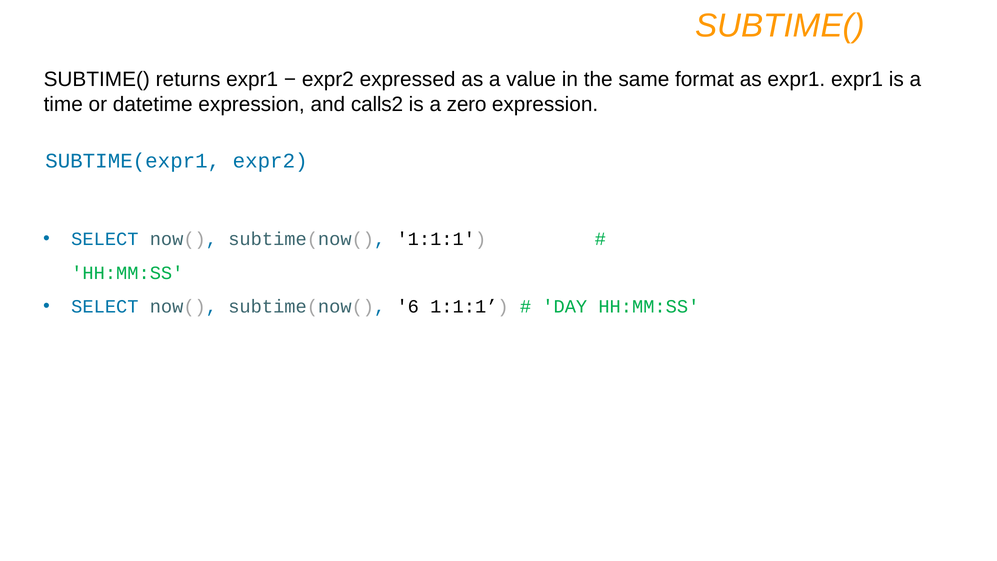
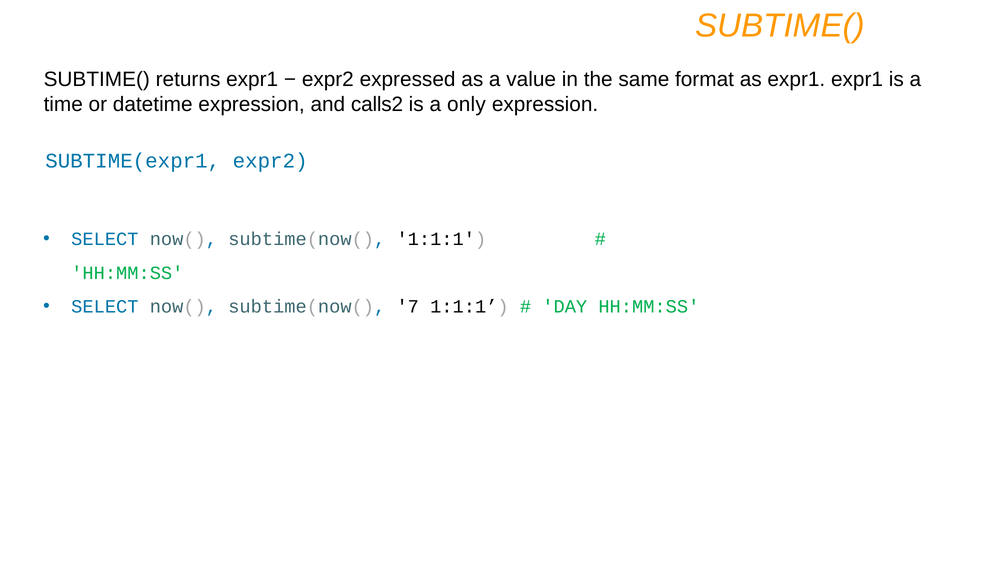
zero: zero -> only
6: 6 -> 7
